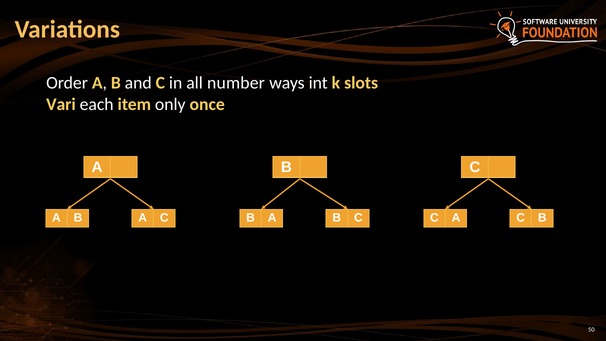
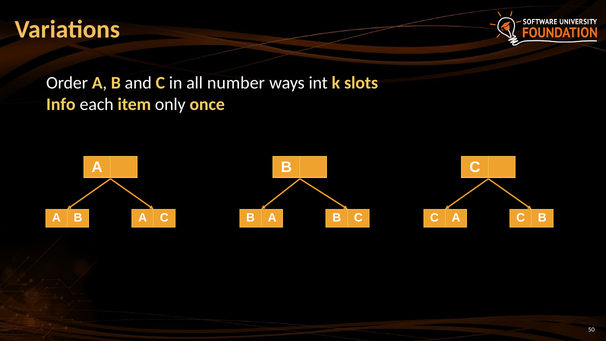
Vari: Vari -> Info
